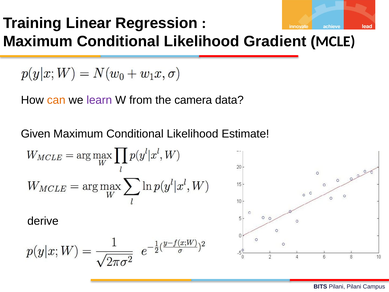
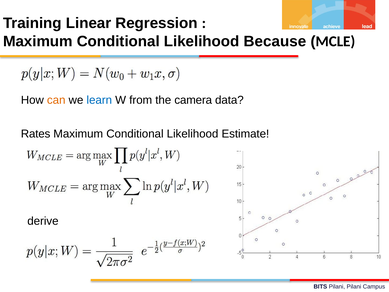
Gradient: Gradient -> Because
learn colour: purple -> blue
Given: Given -> Rates
